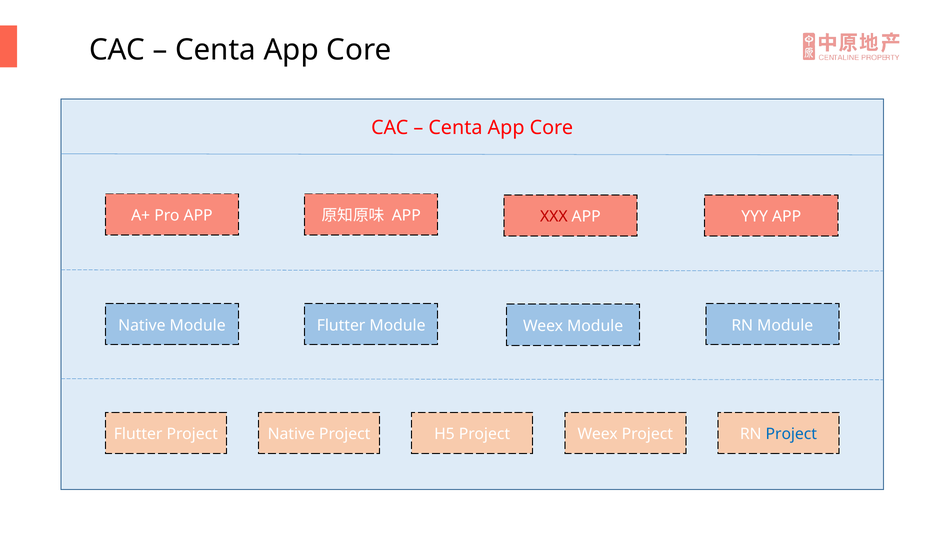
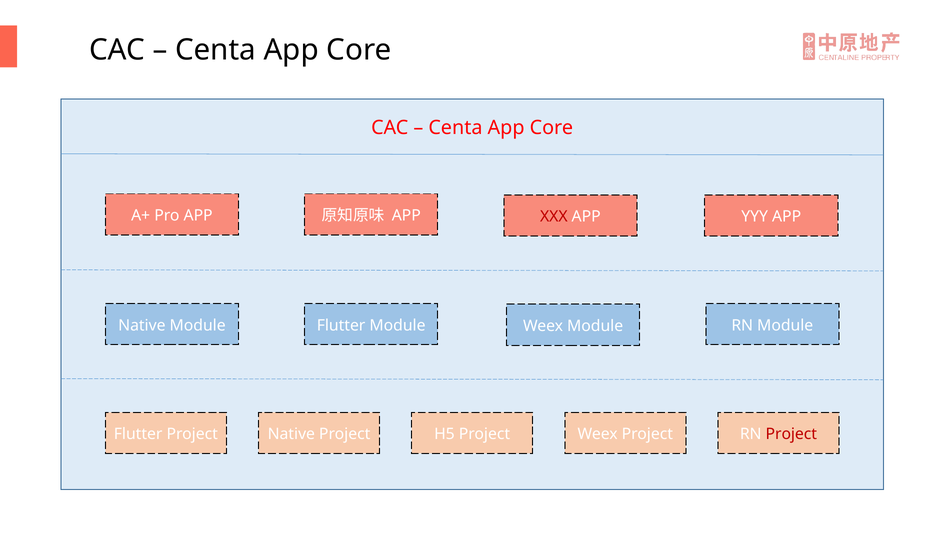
Project at (791, 434) colour: blue -> red
